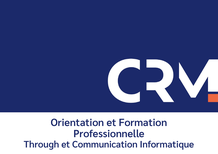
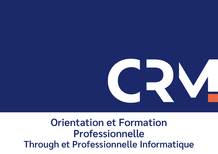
et Communication: Communication -> Professionnelle
